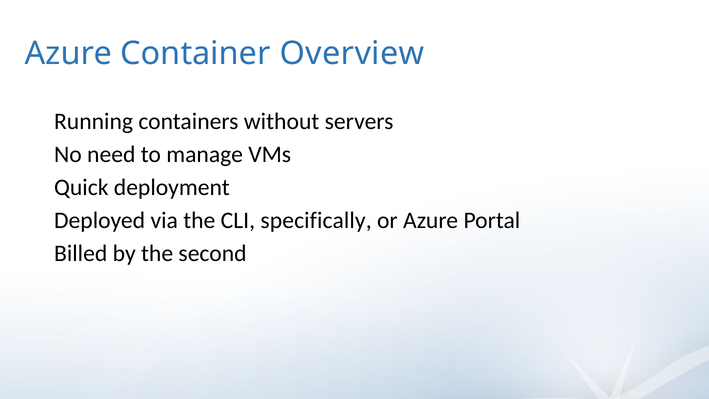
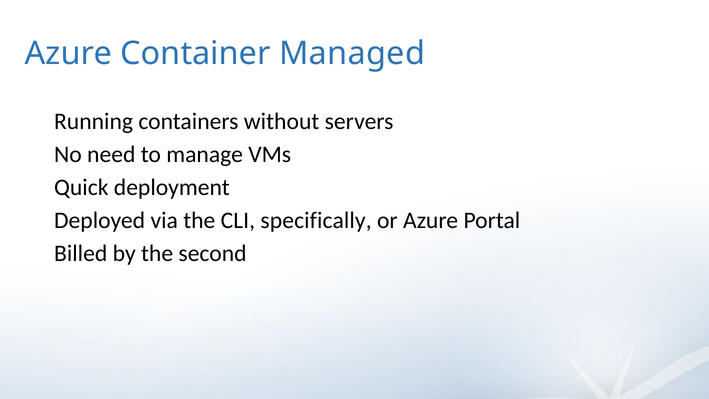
Overview: Overview -> Managed
